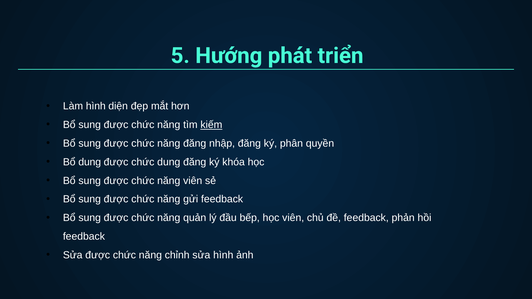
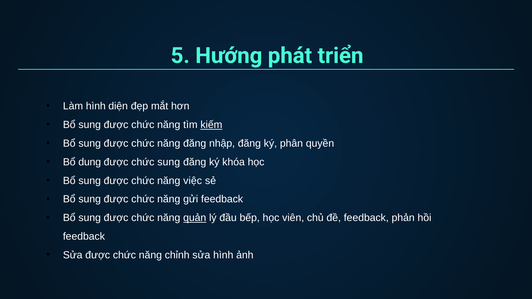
chức dung: dung -> sung
năng viên: viên -> việc
quản underline: none -> present
